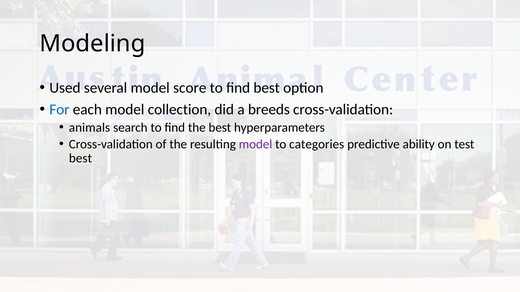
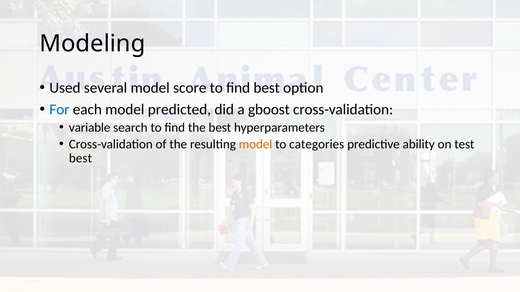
collection: collection -> predicted
breeds: breeds -> gboost
animals: animals -> variable
model at (256, 144) colour: purple -> orange
